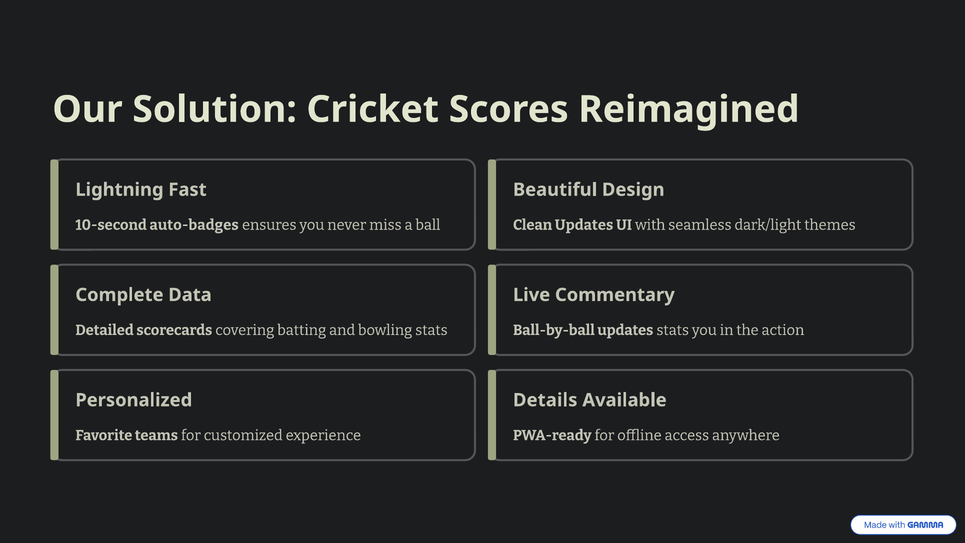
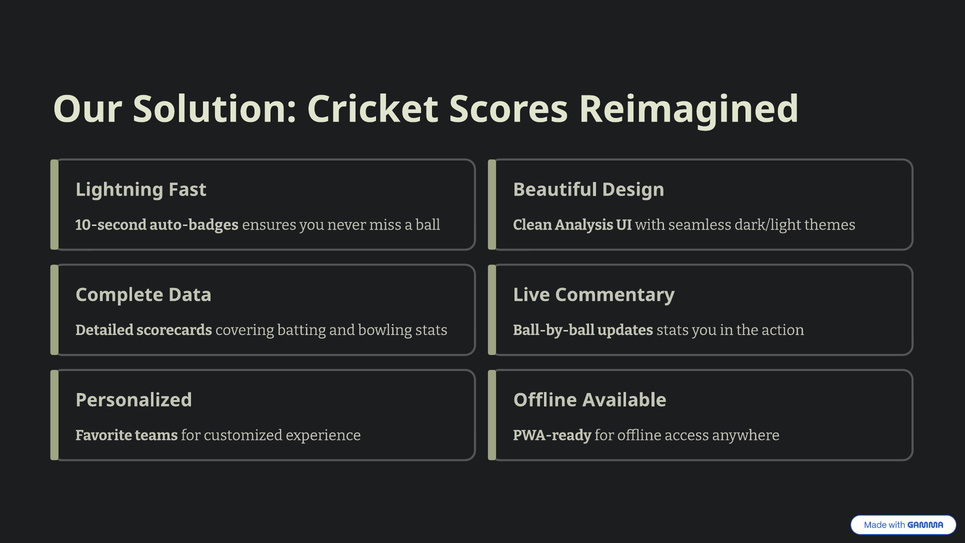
Clean Updates: Updates -> Analysis
Details at (545, 400): Details -> Offline
